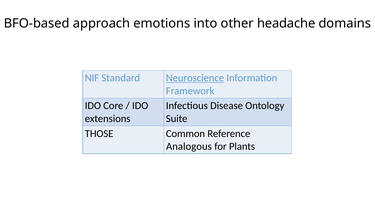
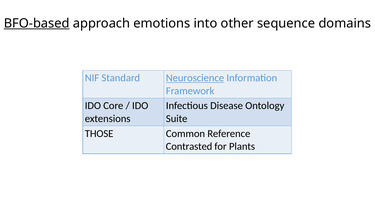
BFO-based underline: none -> present
headache: headache -> sequence
Analogous: Analogous -> Contrasted
